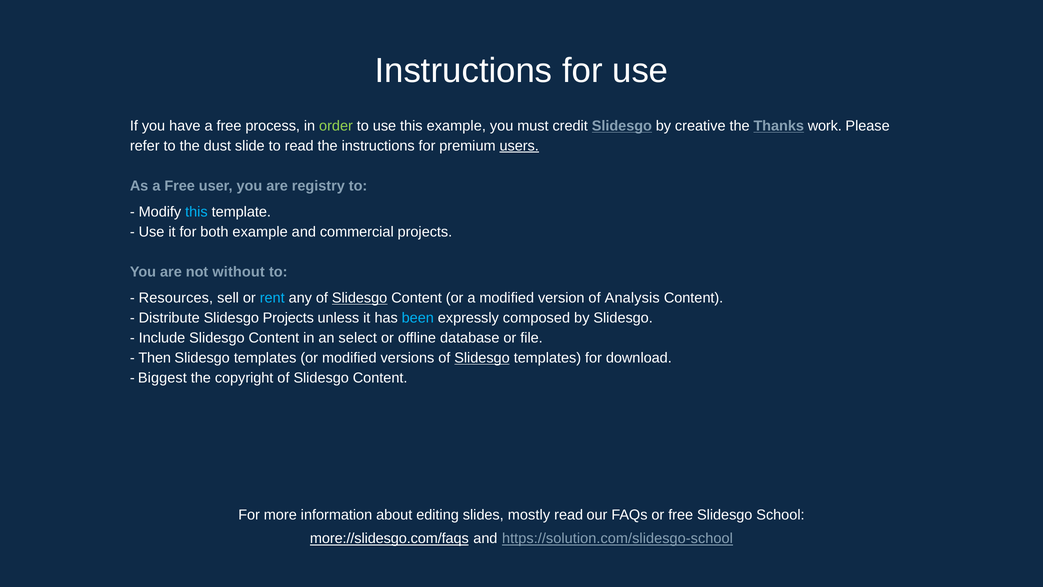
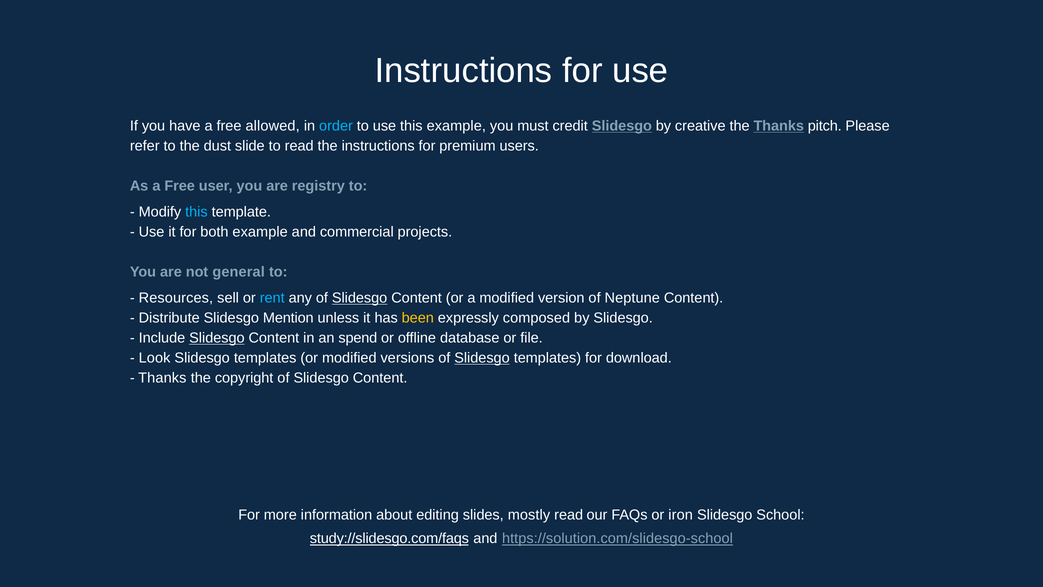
process: process -> allowed
order colour: light green -> light blue
work: work -> pitch
users underline: present -> none
without: without -> general
Analysis: Analysis -> Neptune
Slidesgo Projects: Projects -> Mention
been colour: light blue -> yellow
Slidesgo at (217, 338) underline: none -> present
select: select -> spend
Then: Then -> Look
Biggest at (162, 378): Biggest -> Thanks
or free: free -> iron
more://slidesgo.com/faqs: more://slidesgo.com/faqs -> study://slidesgo.com/faqs
